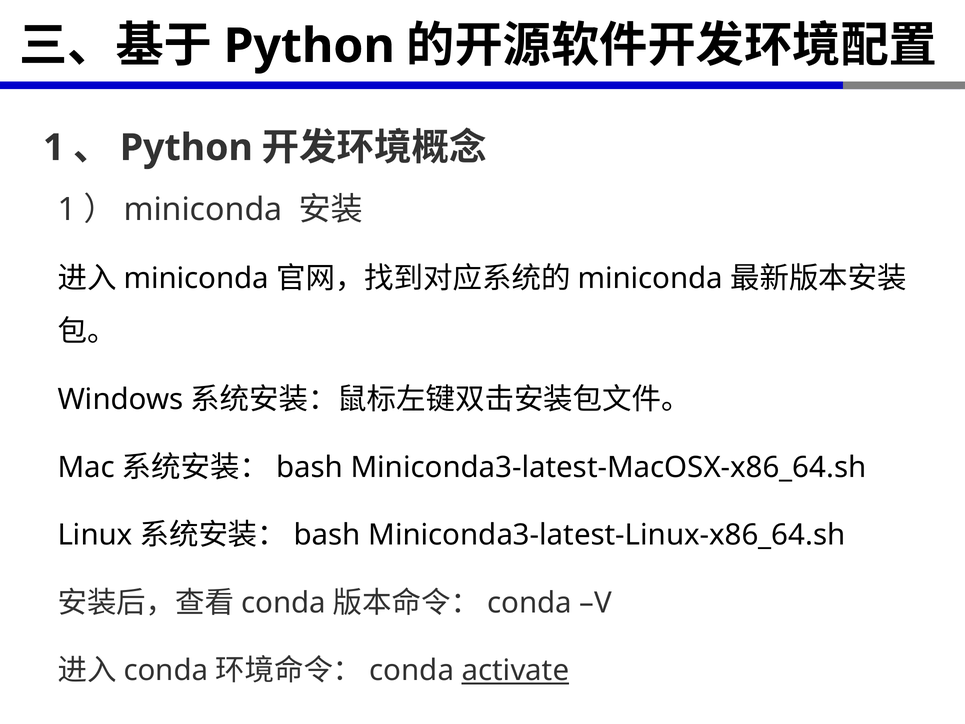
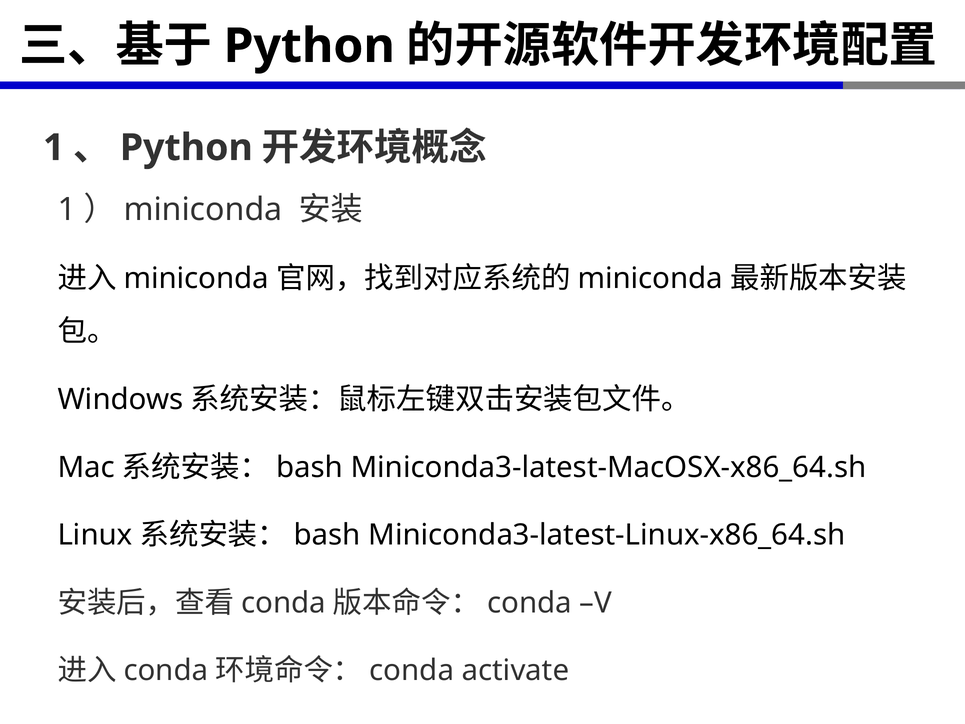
activate underline: present -> none
